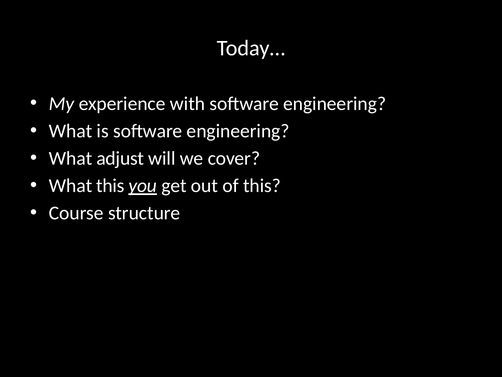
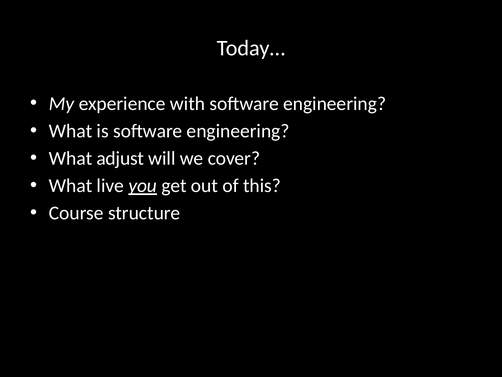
What this: this -> live
